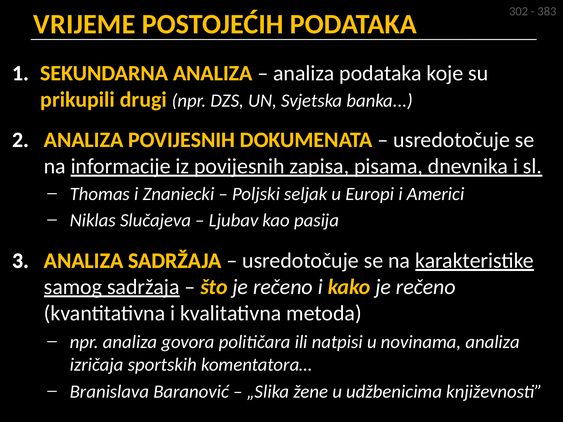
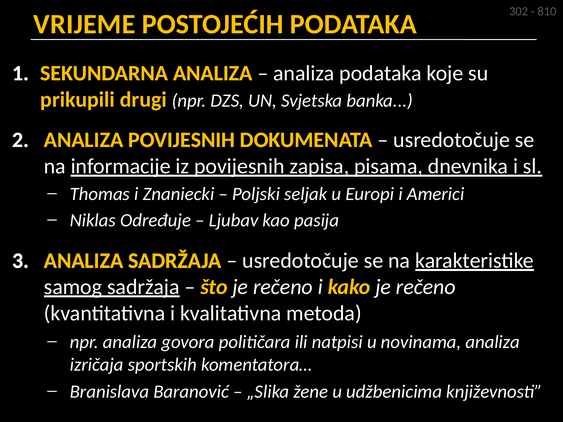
383: 383 -> 810
Slučajeva: Slučajeva -> Određuje
